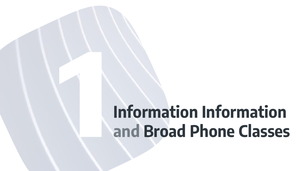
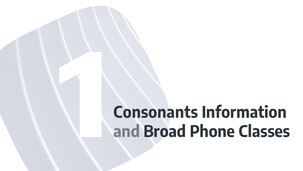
Information at (156, 112): Information -> Consonants
